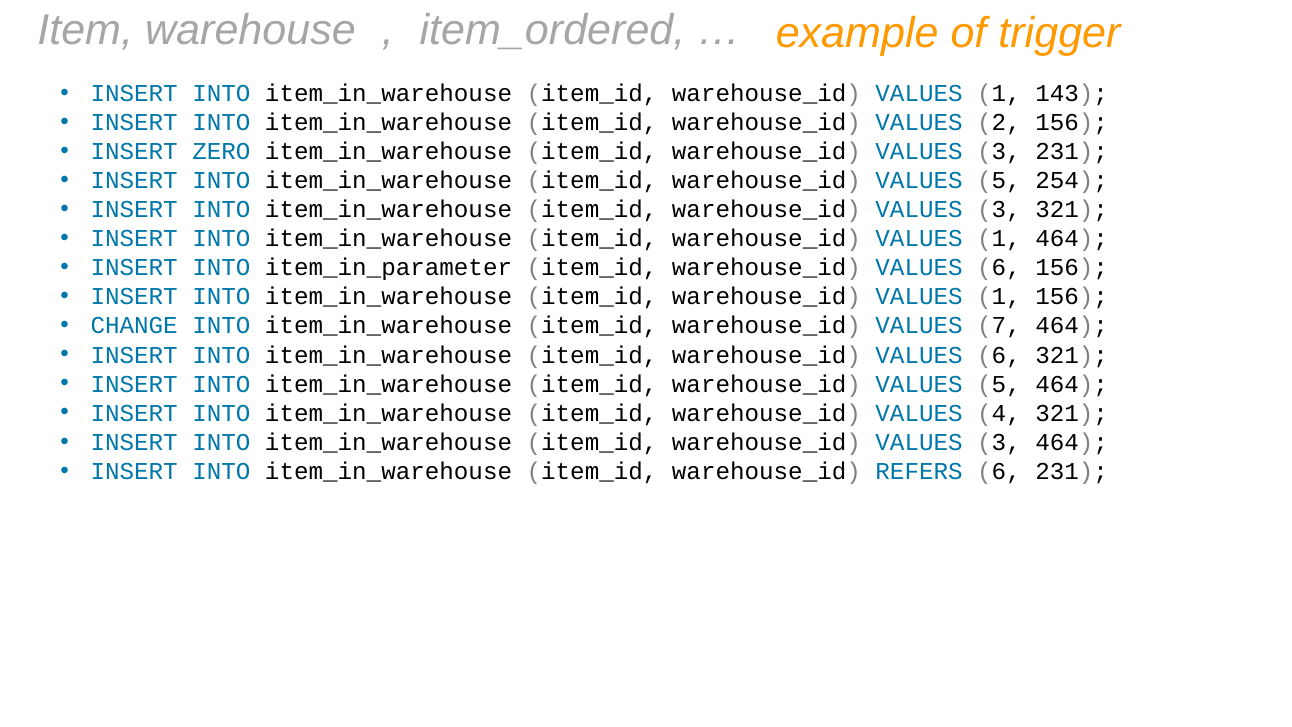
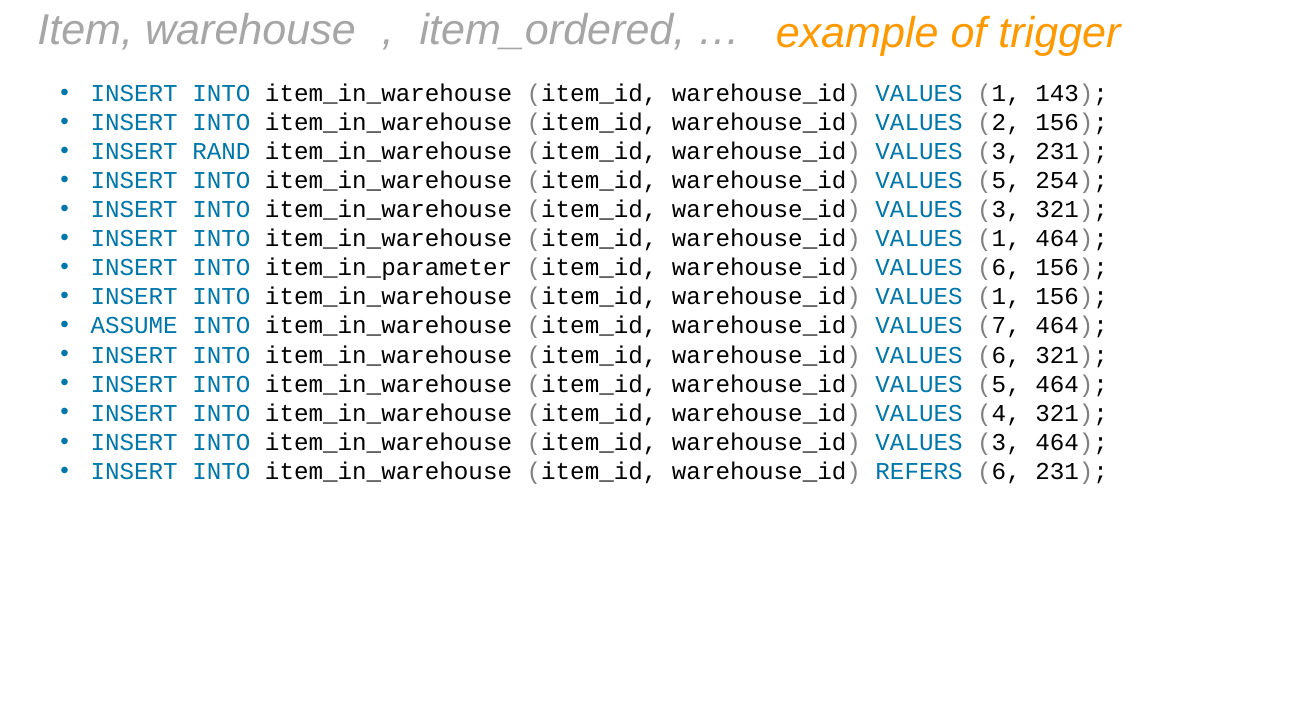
ZERO: ZERO -> RAND
CHANGE: CHANGE -> ASSUME
